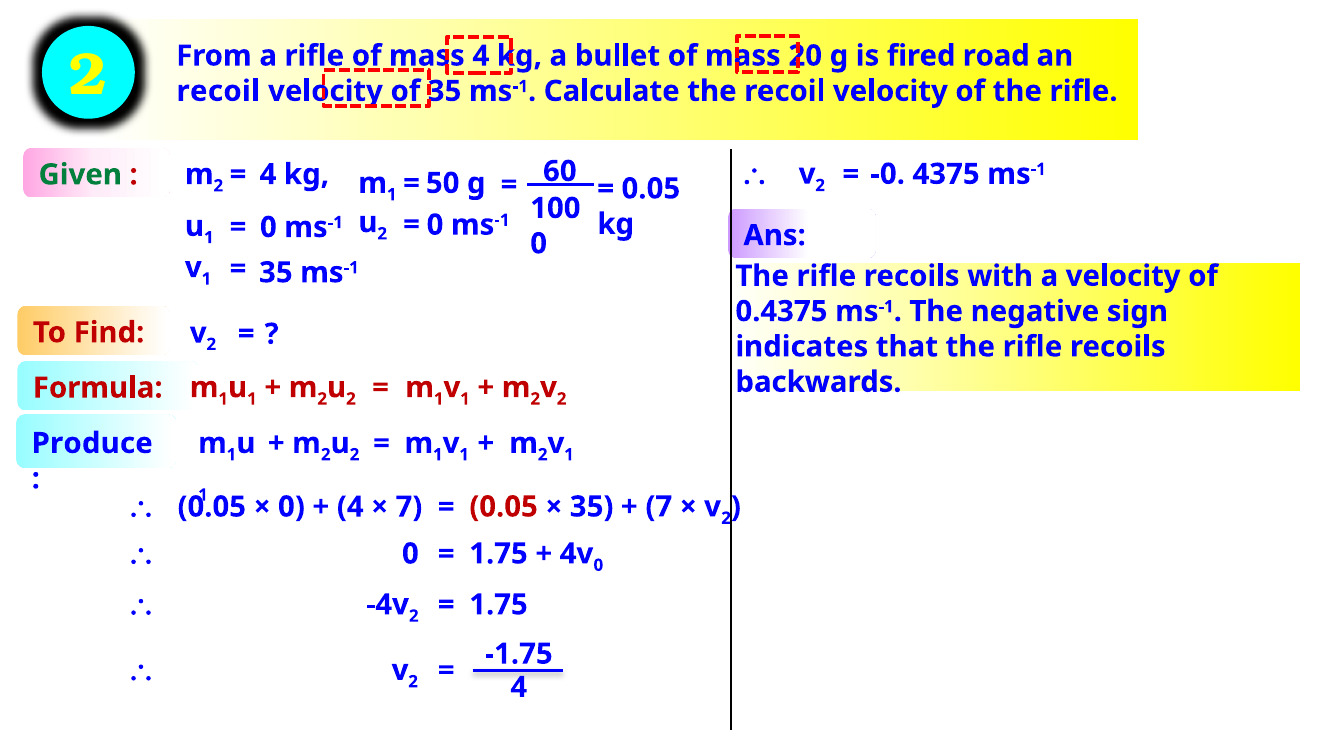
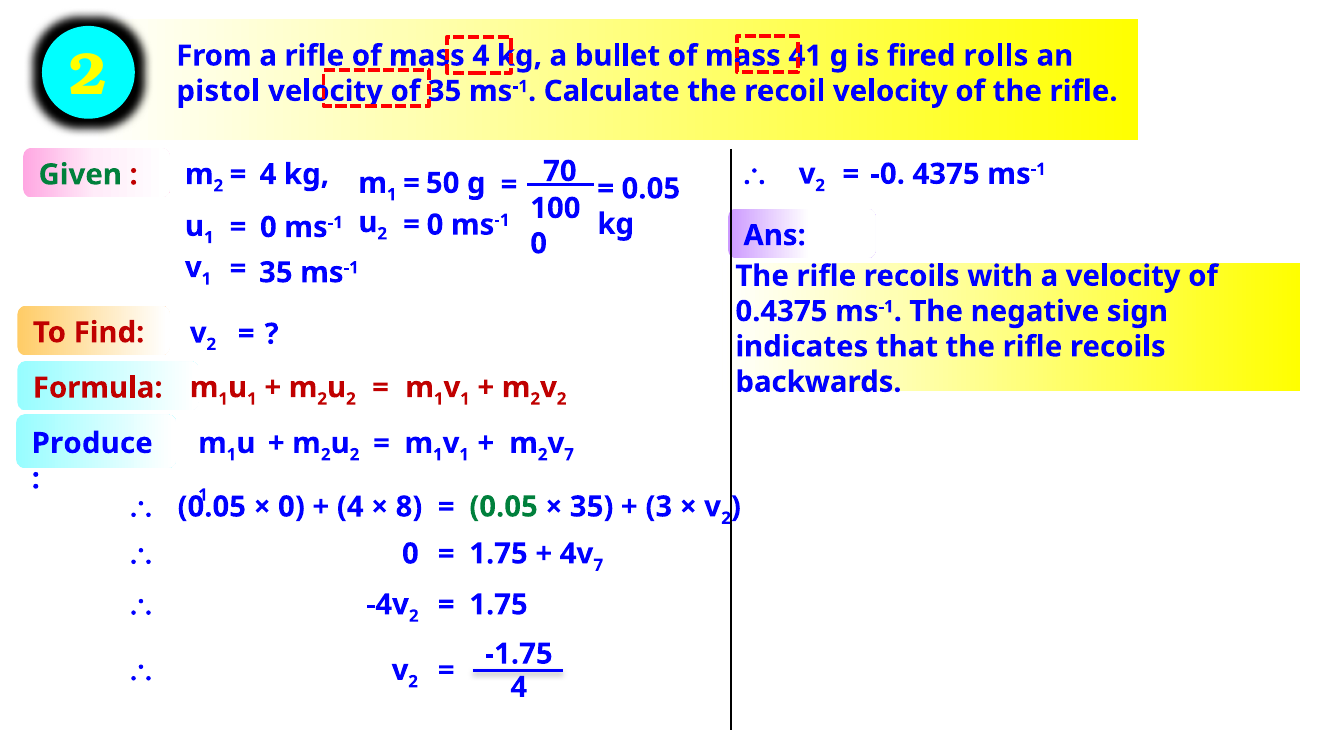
20: 20 -> 41
road: road -> rolls
recoil at (218, 91): recoil -> pistol
60: 60 -> 70
1 at (569, 455): 1 -> 7
0.05 at (504, 507) colour: red -> green
7 at (659, 507): 7 -> 3
7 at (409, 507): 7 -> 8
0 at (598, 565): 0 -> 7
